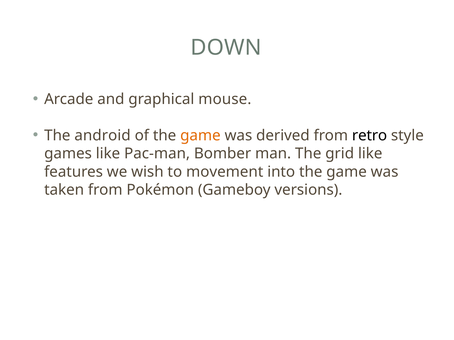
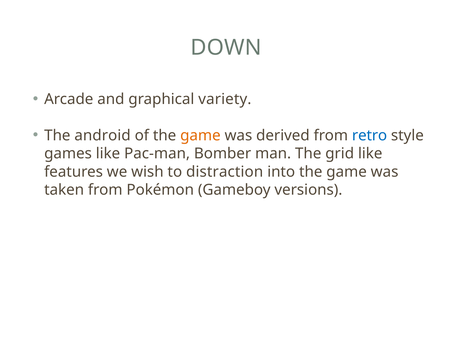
mouse: mouse -> variety
retro colour: black -> blue
movement: movement -> distraction
